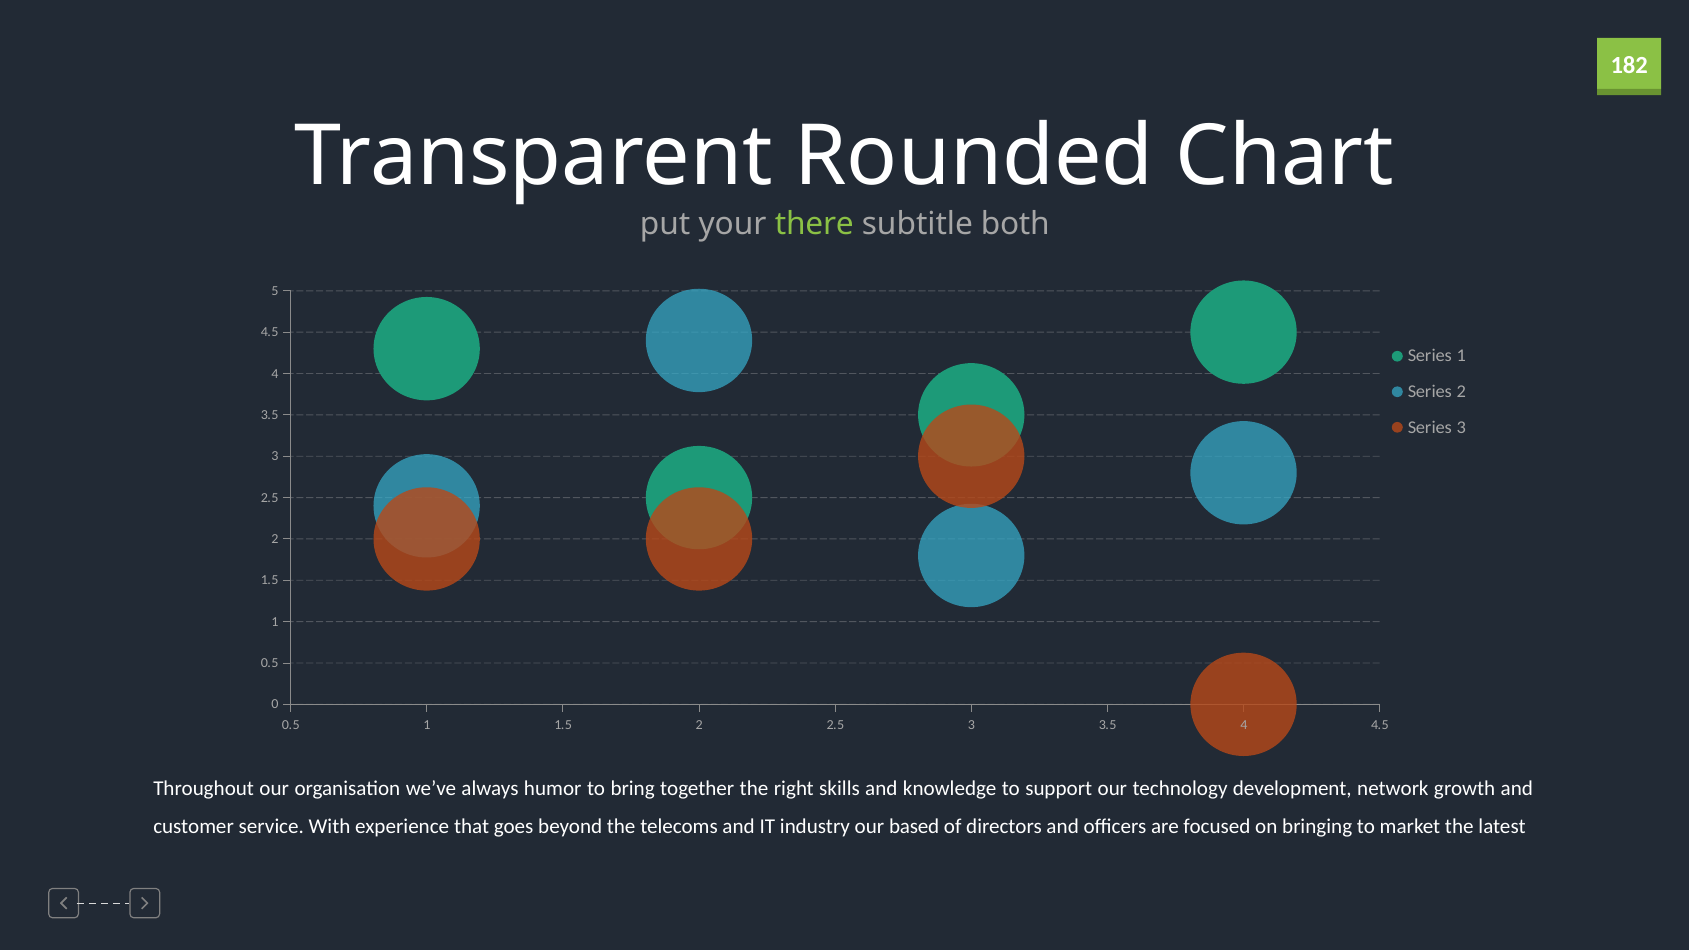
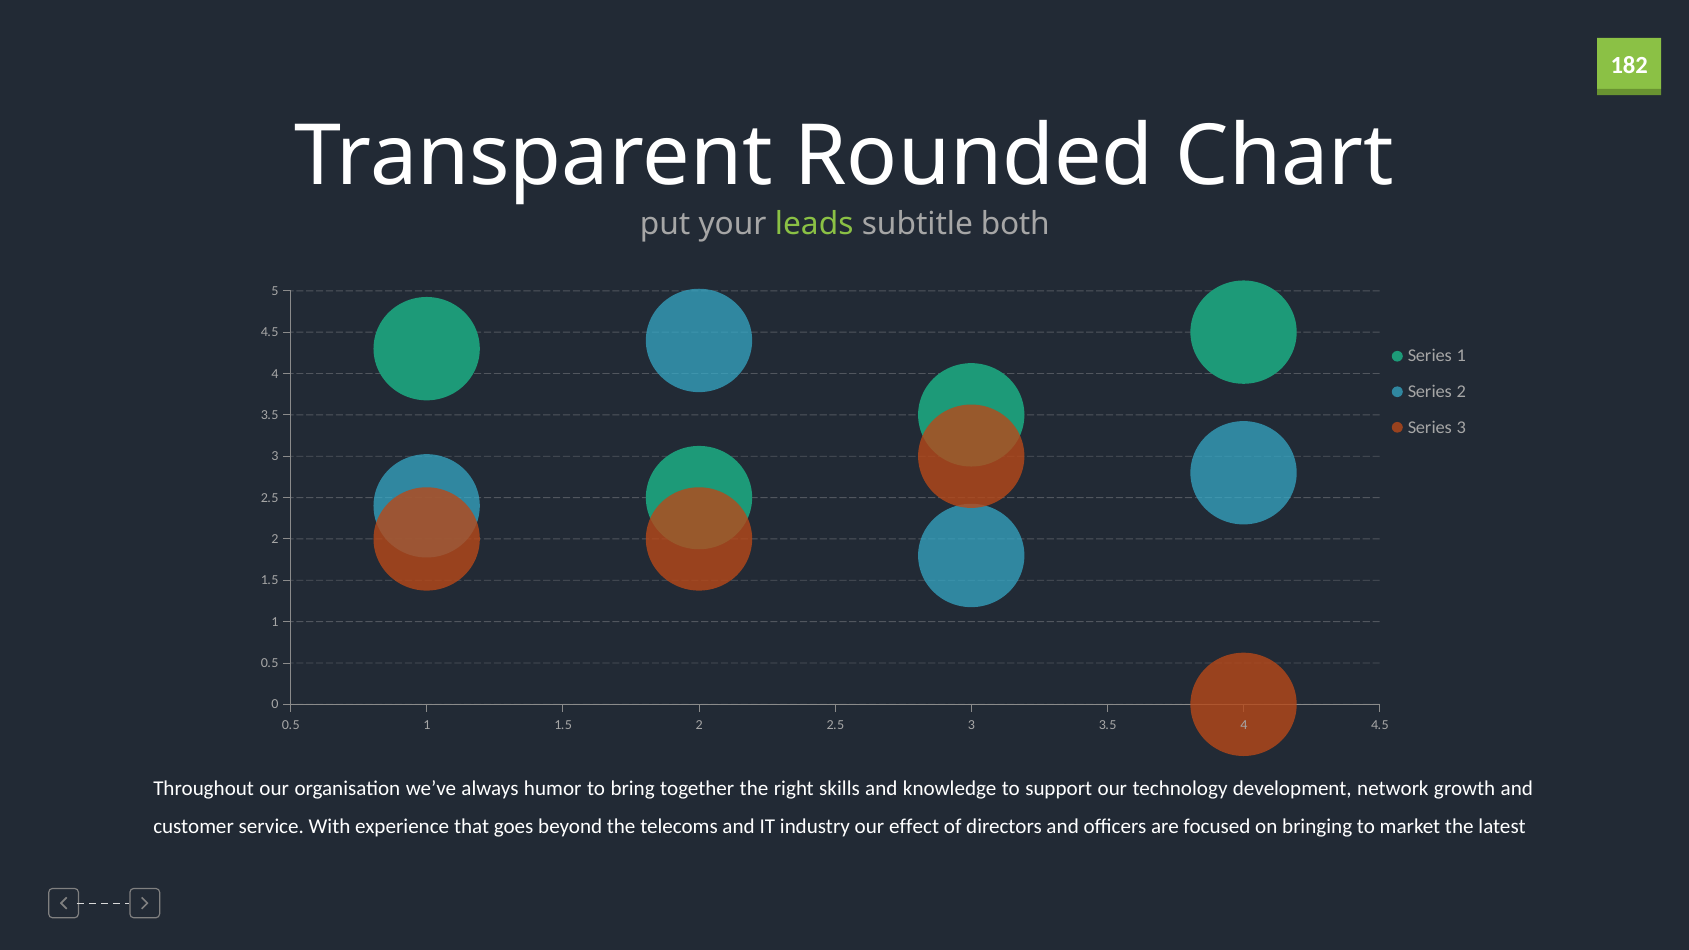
there: there -> leads
based: based -> effect
